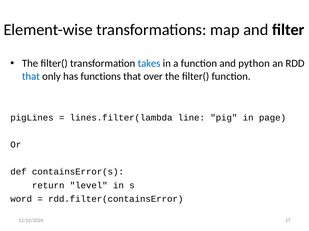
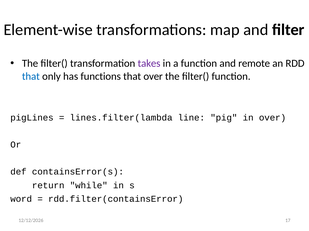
takes colour: blue -> purple
python: python -> remote
in page: page -> over
level: level -> while
